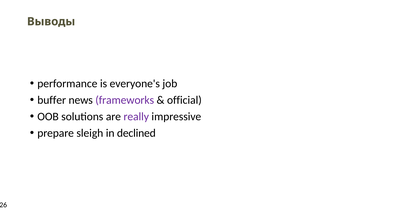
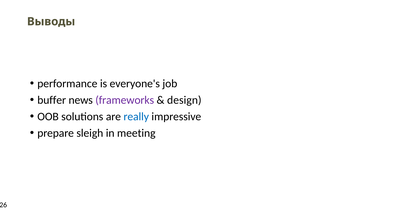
official: official -> design
really colour: purple -> blue
declined: declined -> meeting
